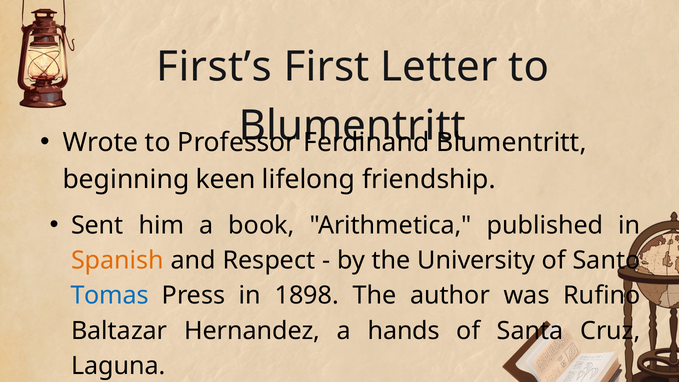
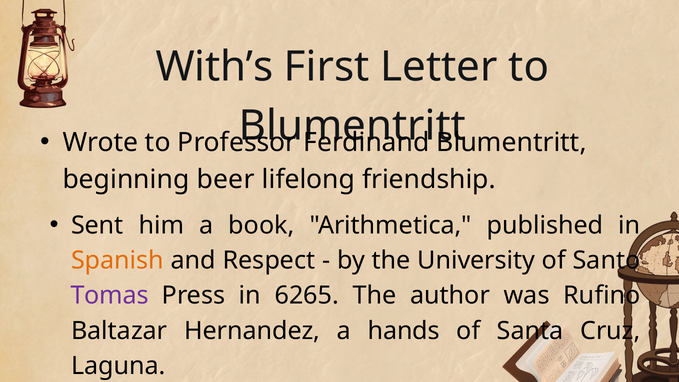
First’s: First’s -> With’s
keen: keen -> beer
Tomas colour: blue -> purple
1898: 1898 -> 6265
